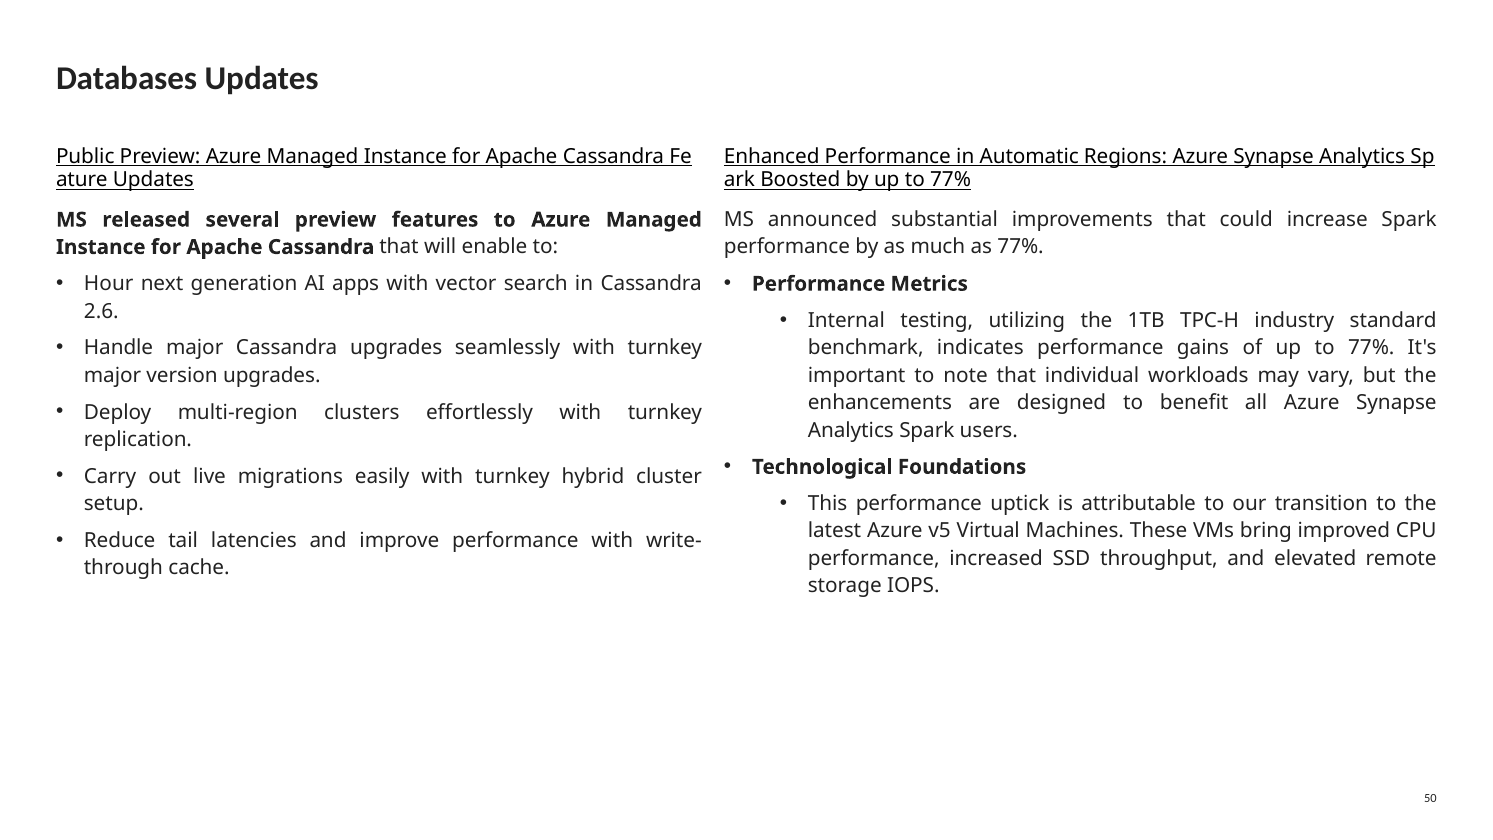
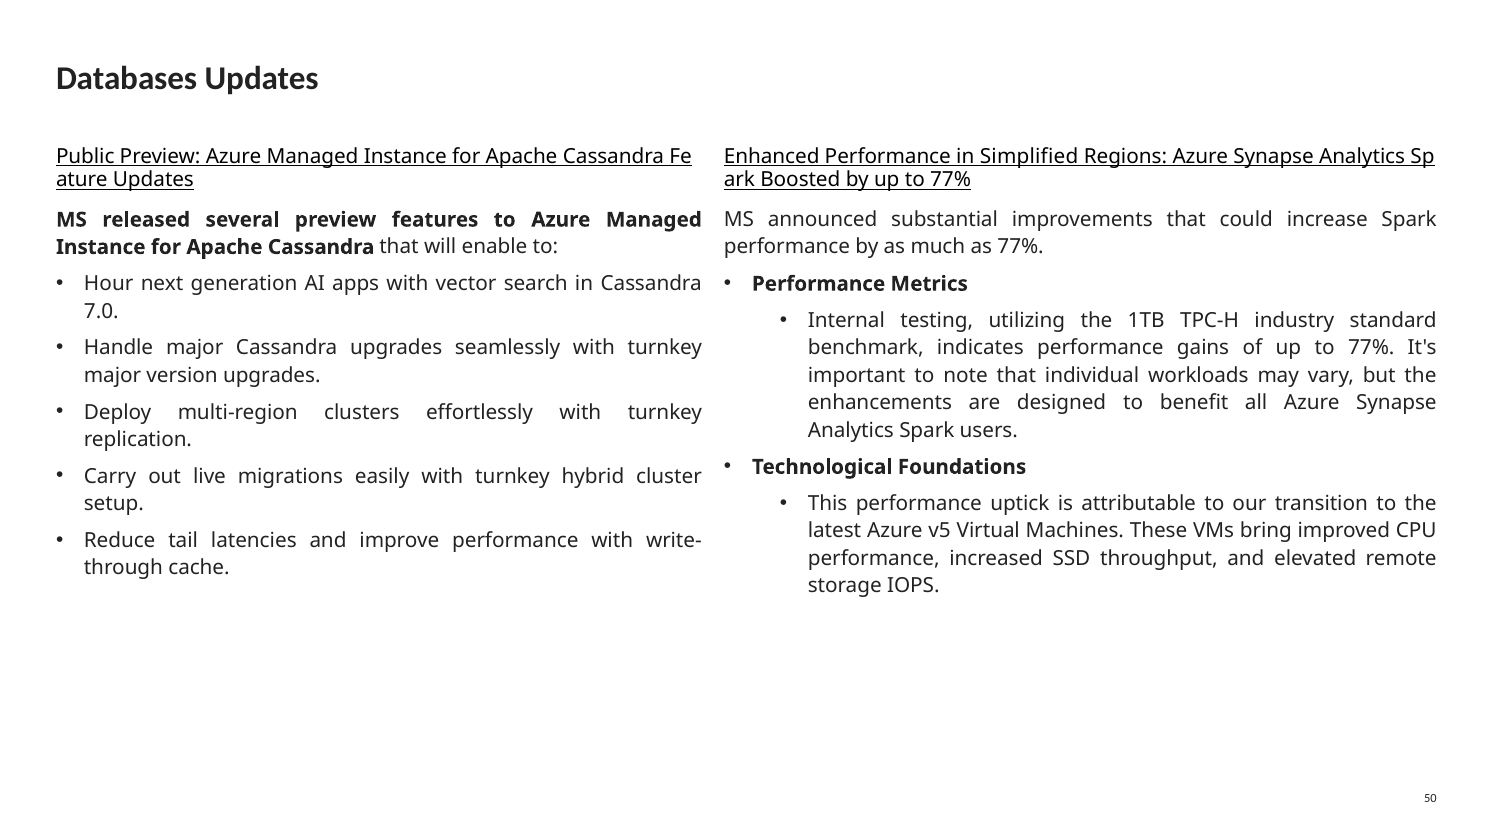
Automatic: Automatic -> Simplified
2.6: 2.6 -> 7.0
